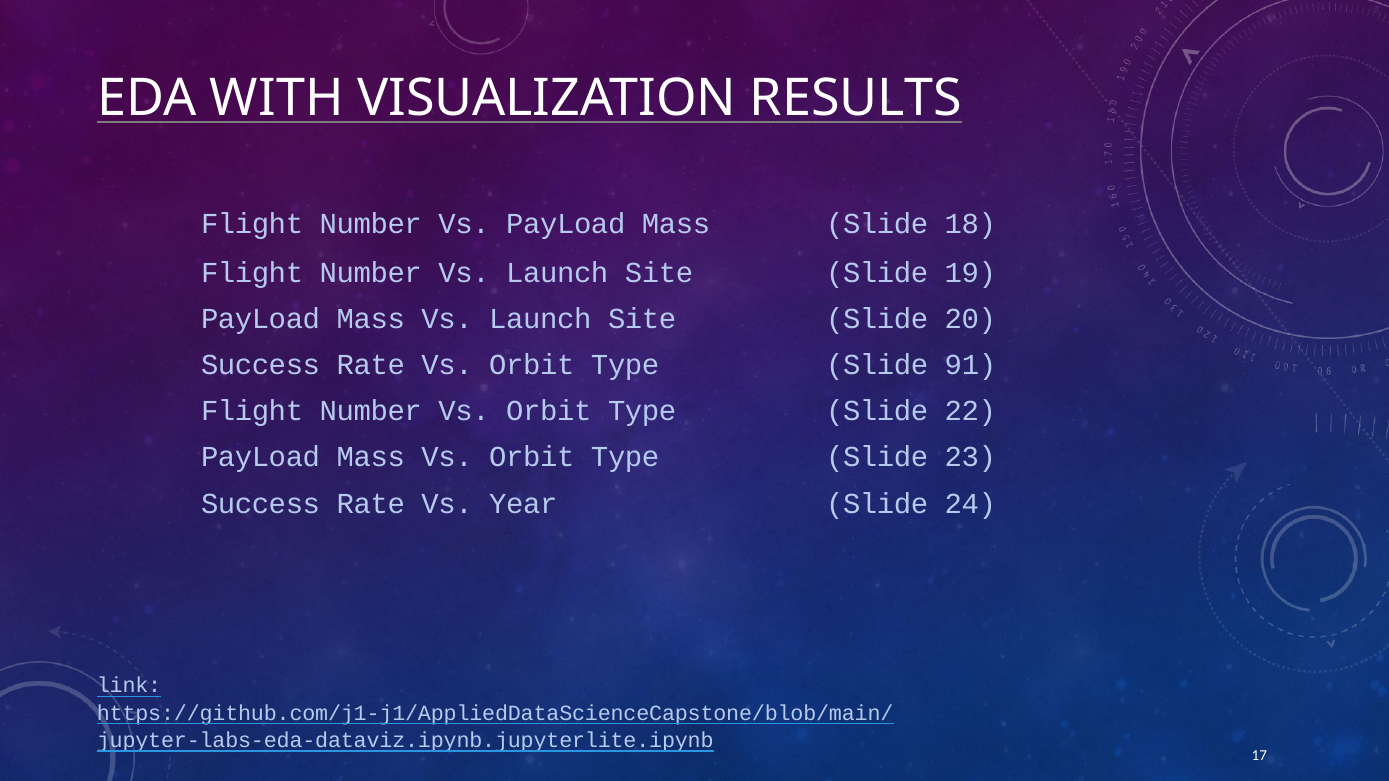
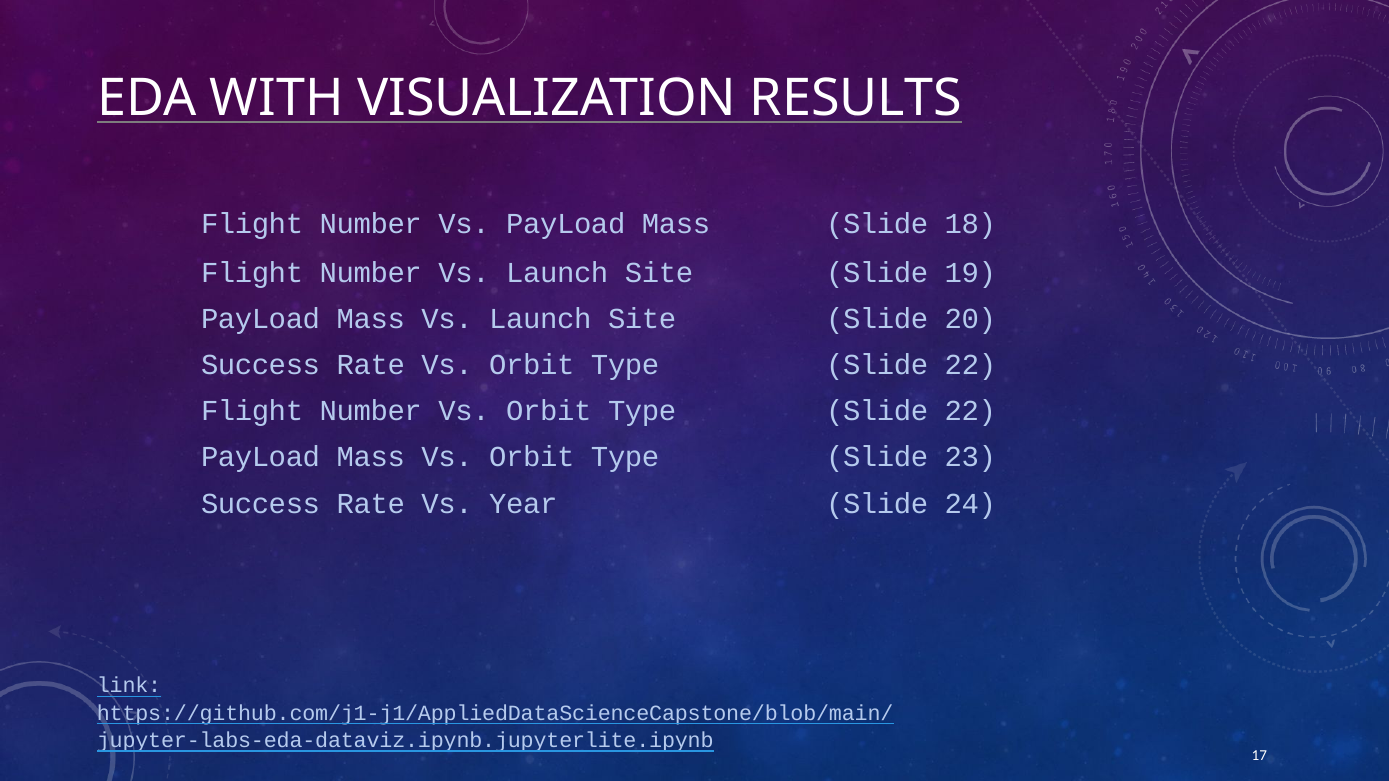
91 at (970, 365): 91 -> 22
